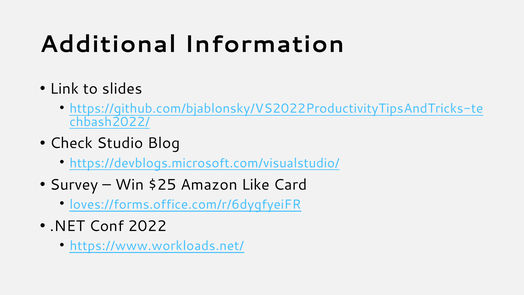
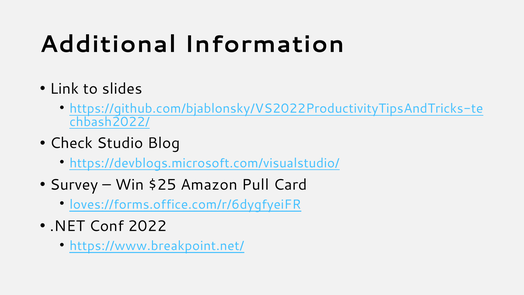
Like: Like -> Pull
https://www.workloads.net/: https://www.workloads.net/ -> https://www.breakpoint.net/
